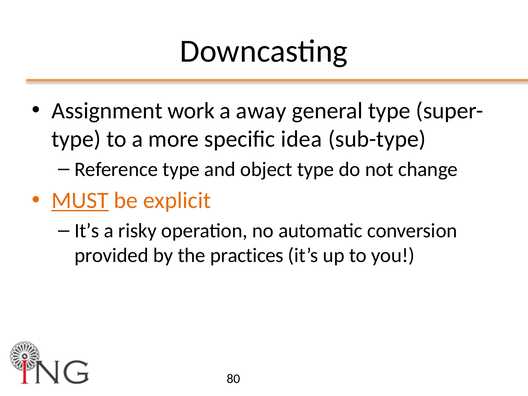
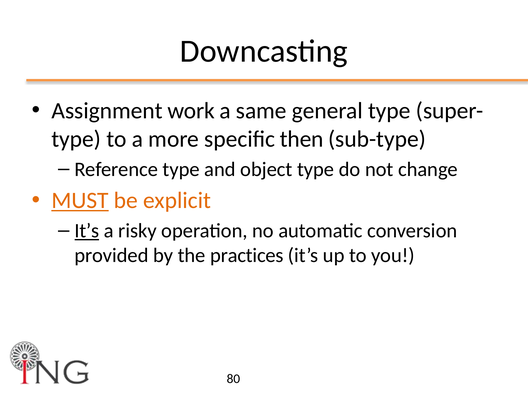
away: away -> same
idea: idea -> then
It’s at (87, 231) underline: none -> present
